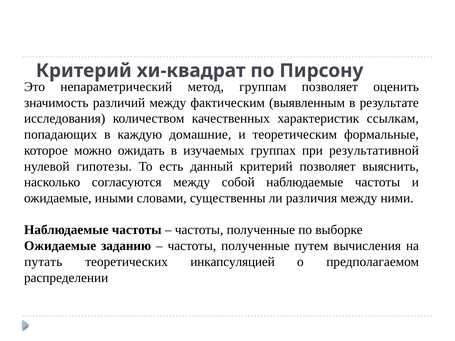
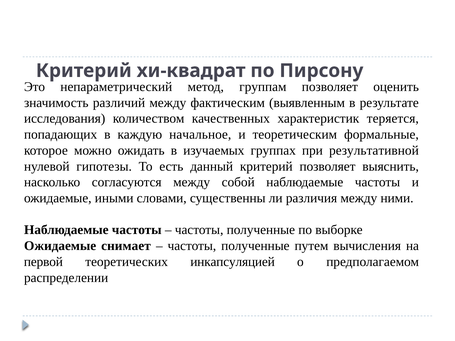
ссылкам: ссылкам -> теряется
домашние: домашние -> начальное
заданию: заданию -> снимает
путать: путать -> первой
